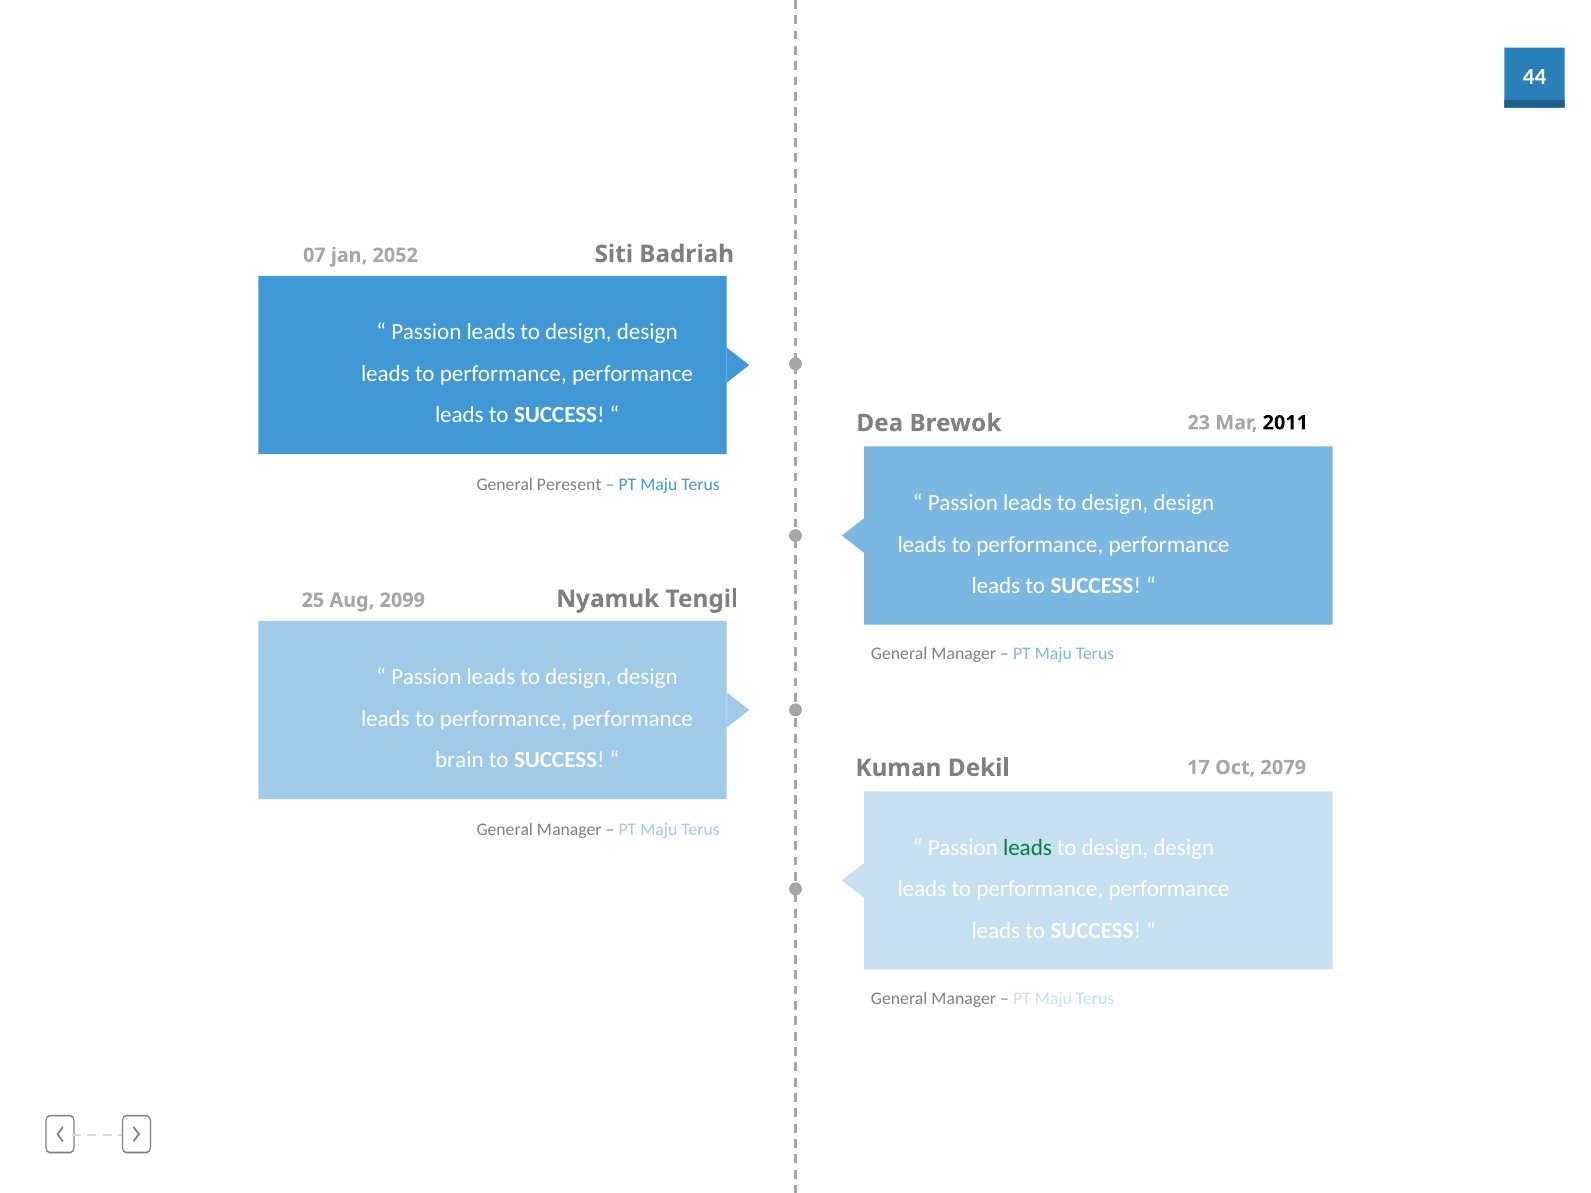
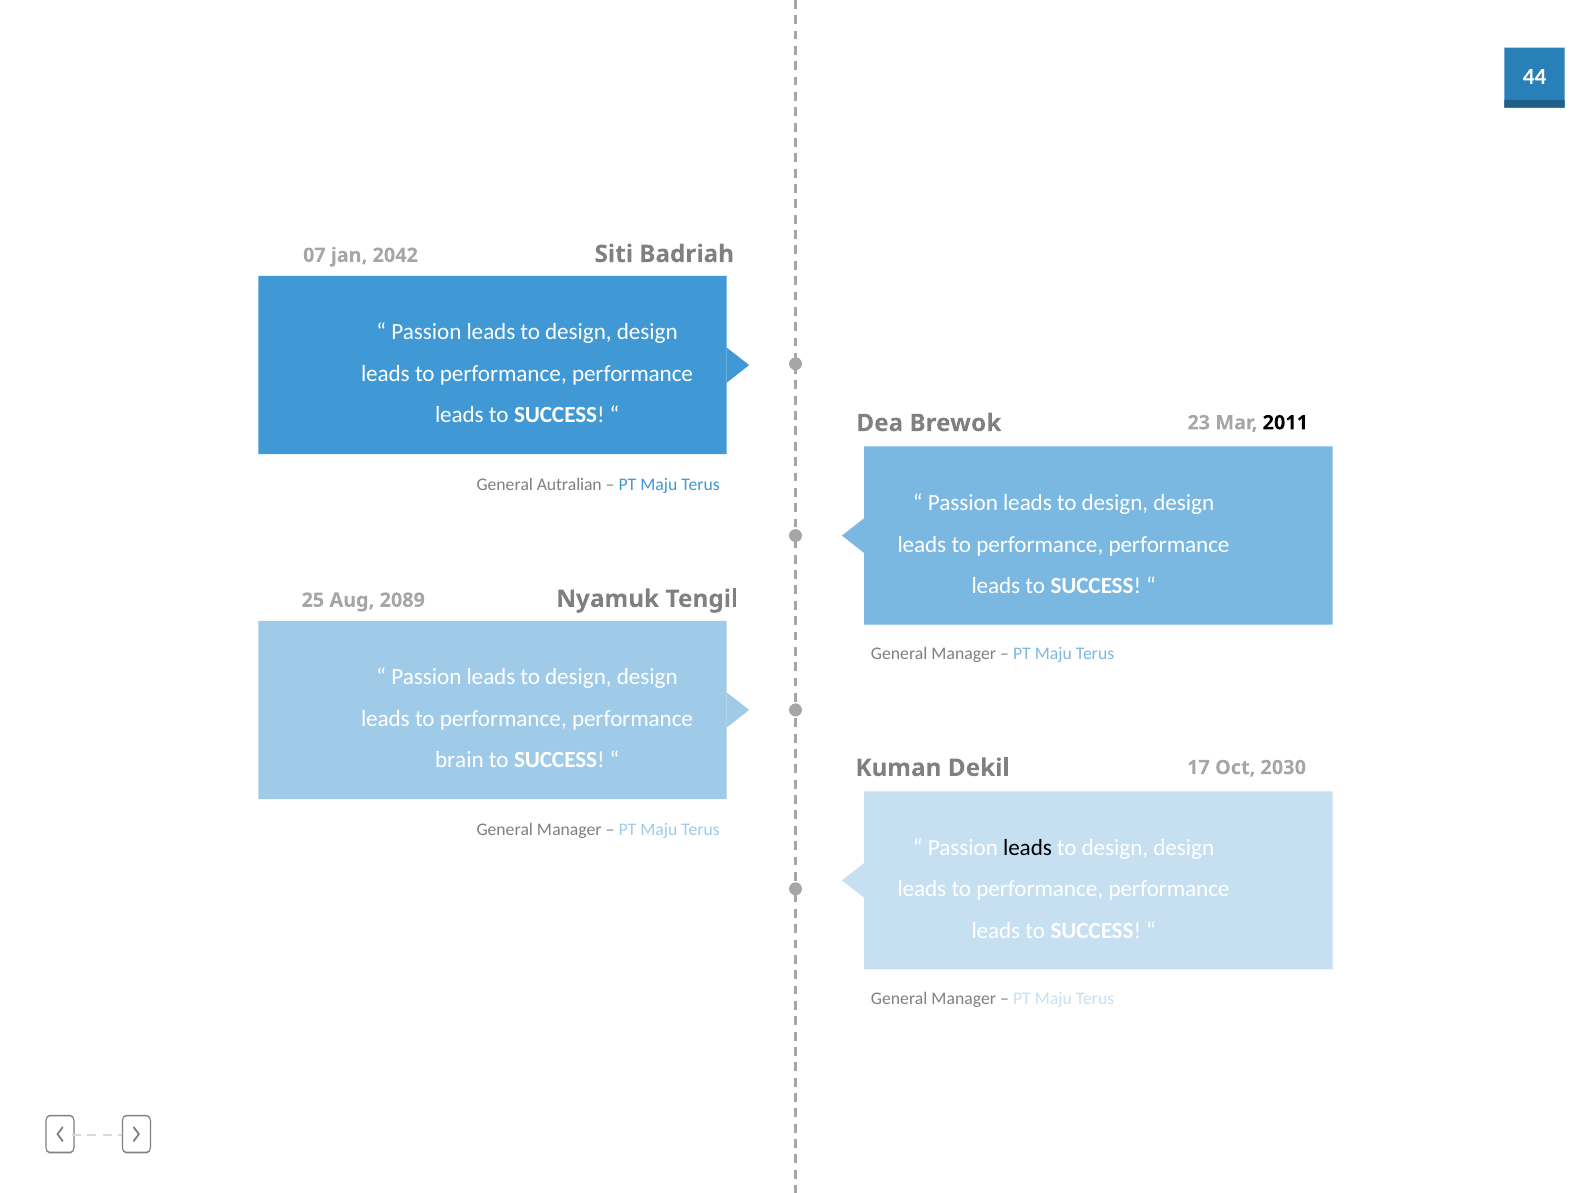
2052: 2052 -> 2042
Peresent: Peresent -> Autralian
2099: 2099 -> 2089
2079: 2079 -> 2030
leads at (1027, 848) colour: green -> black
